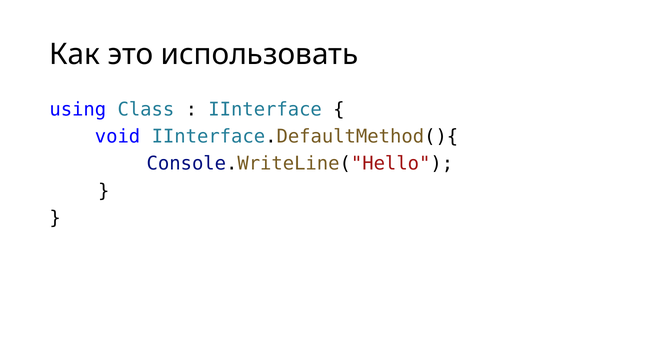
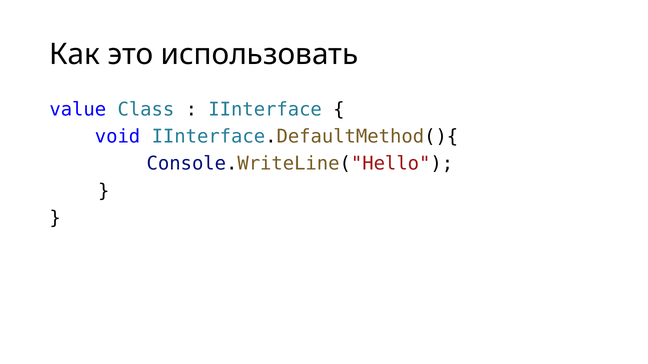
using: using -> value
